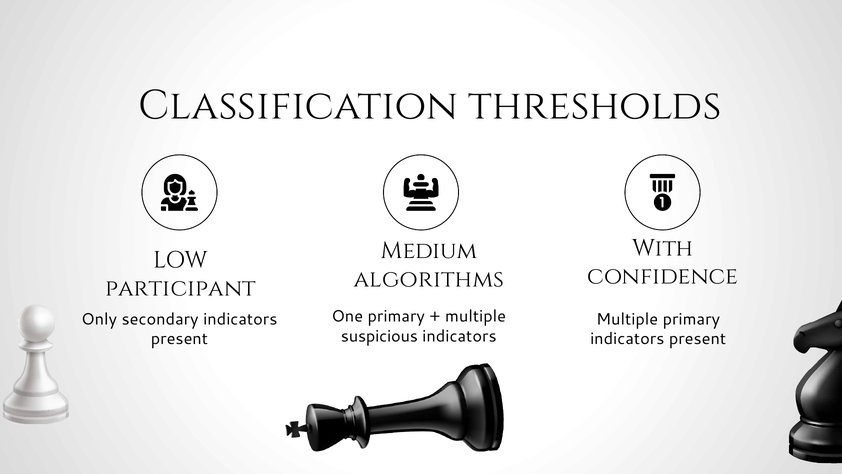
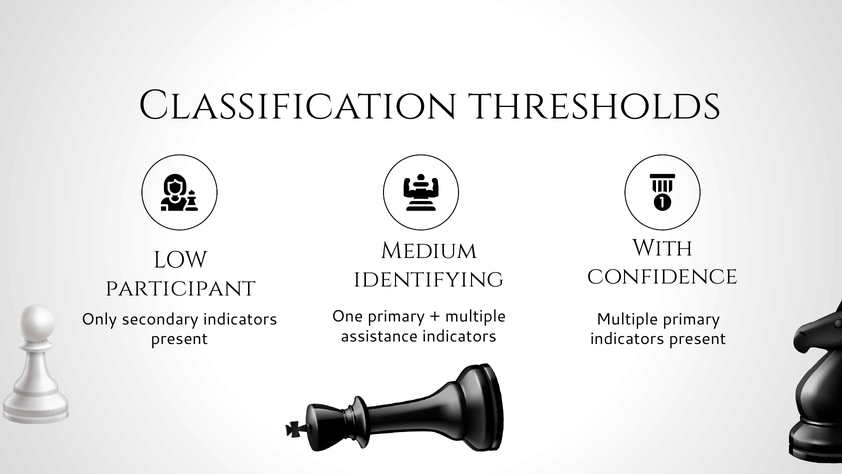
algorithms: algorithms -> identifying
suspicious: suspicious -> assistance
